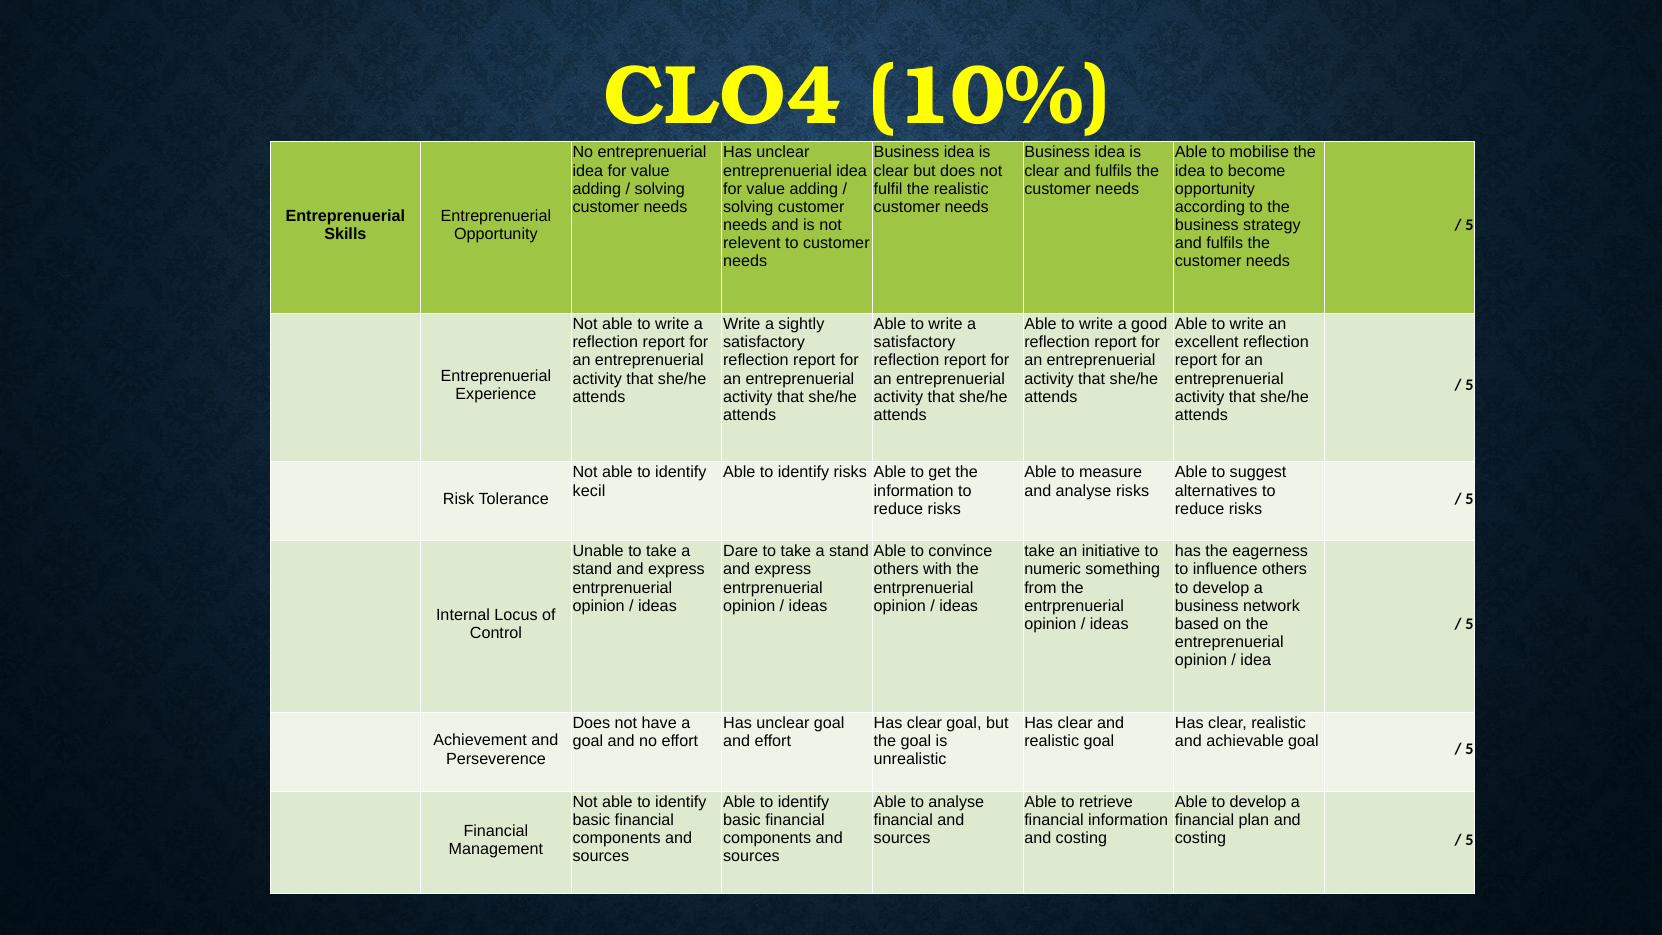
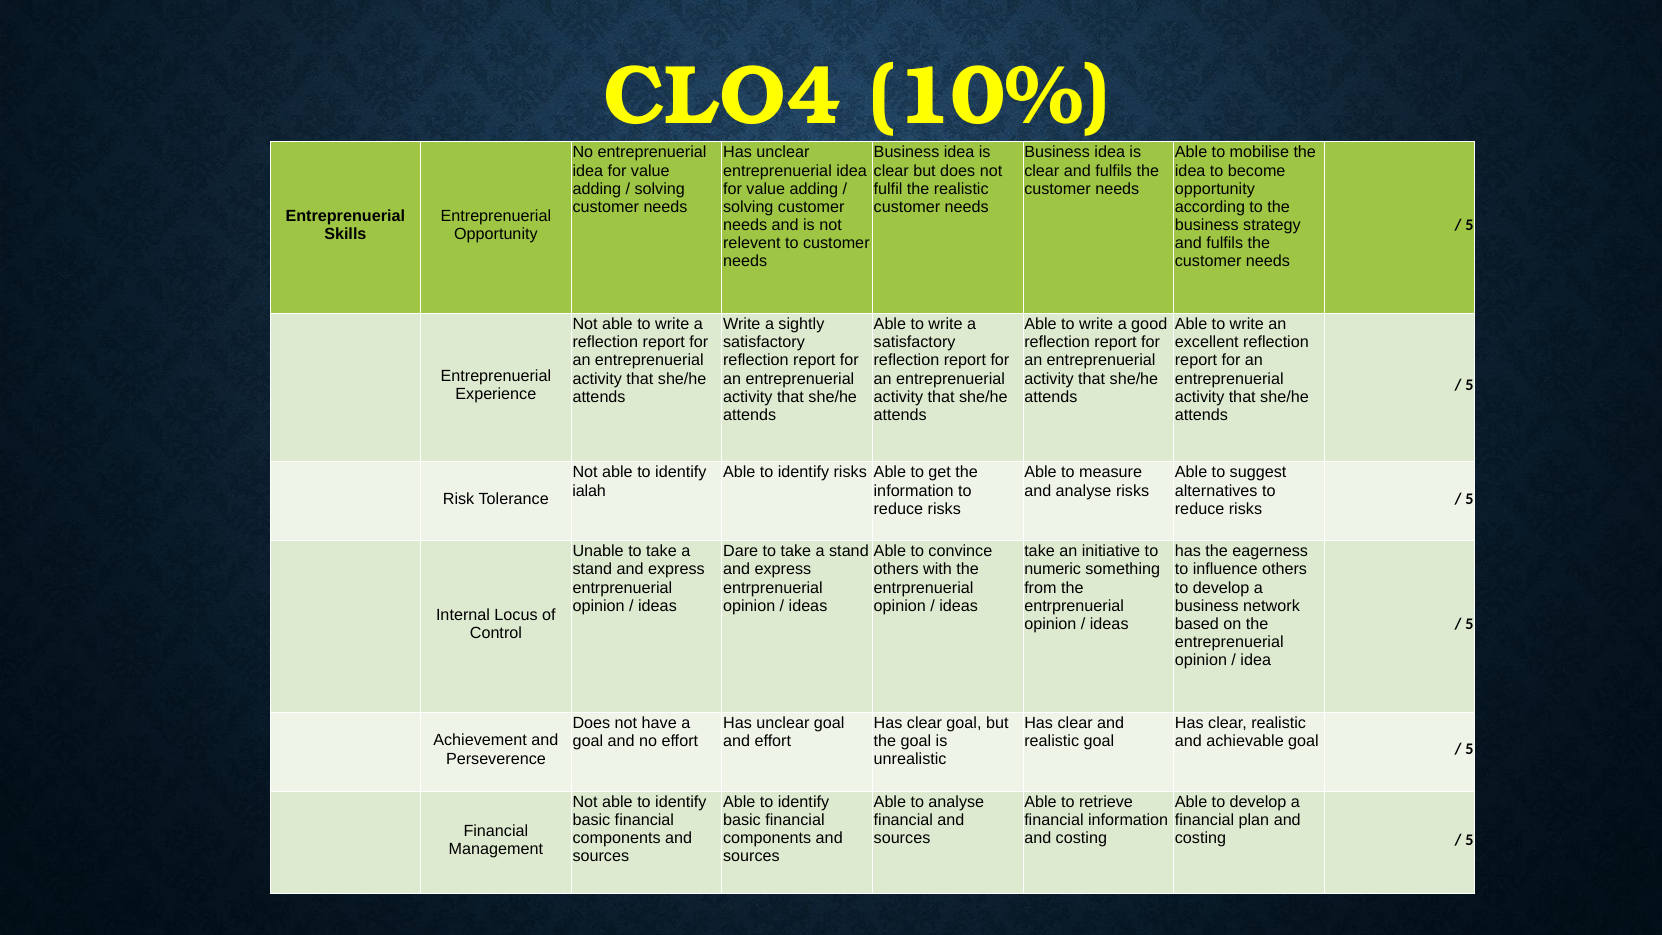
kecil: kecil -> ialah
